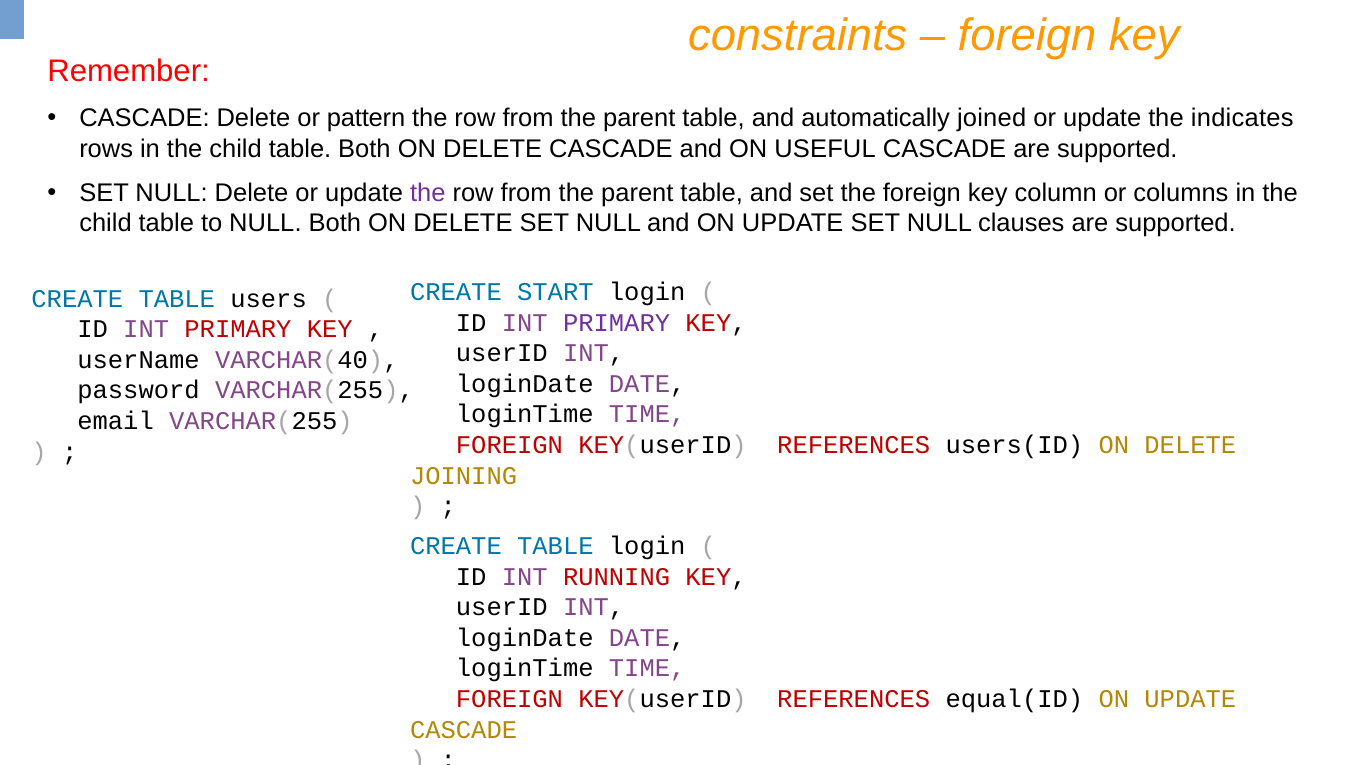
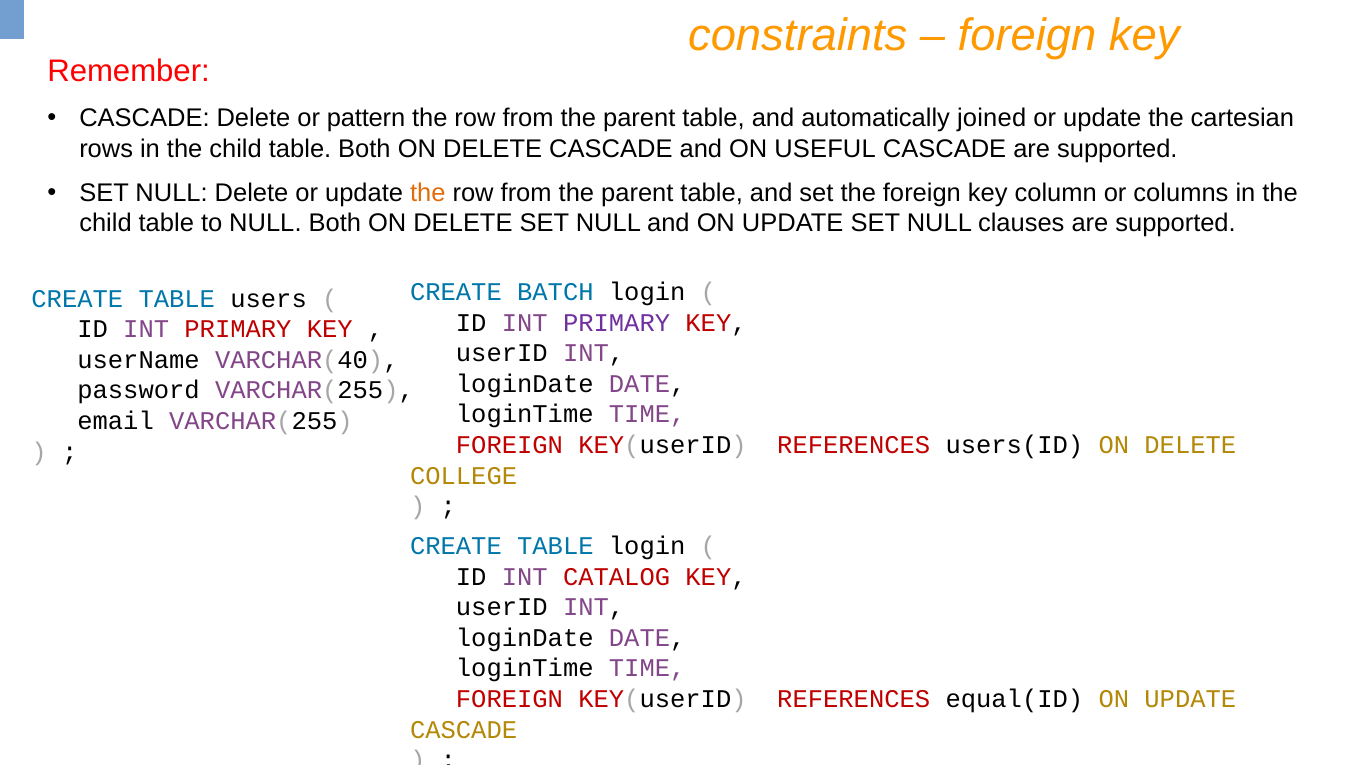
indicates: indicates -> cartesian
the at (428, 193) colour: purple -> orange
START: START -> BATCH
JOINING: JOINING -> COLLEGE
RUNNING: RUNNING -> CATALOG
